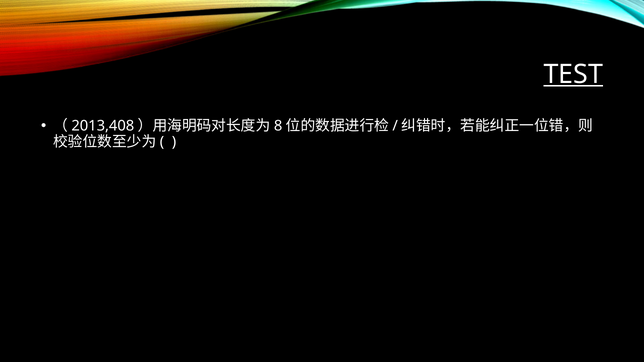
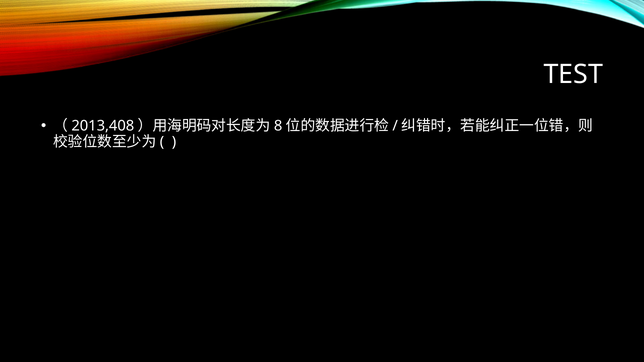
TEST underline: present -> none
